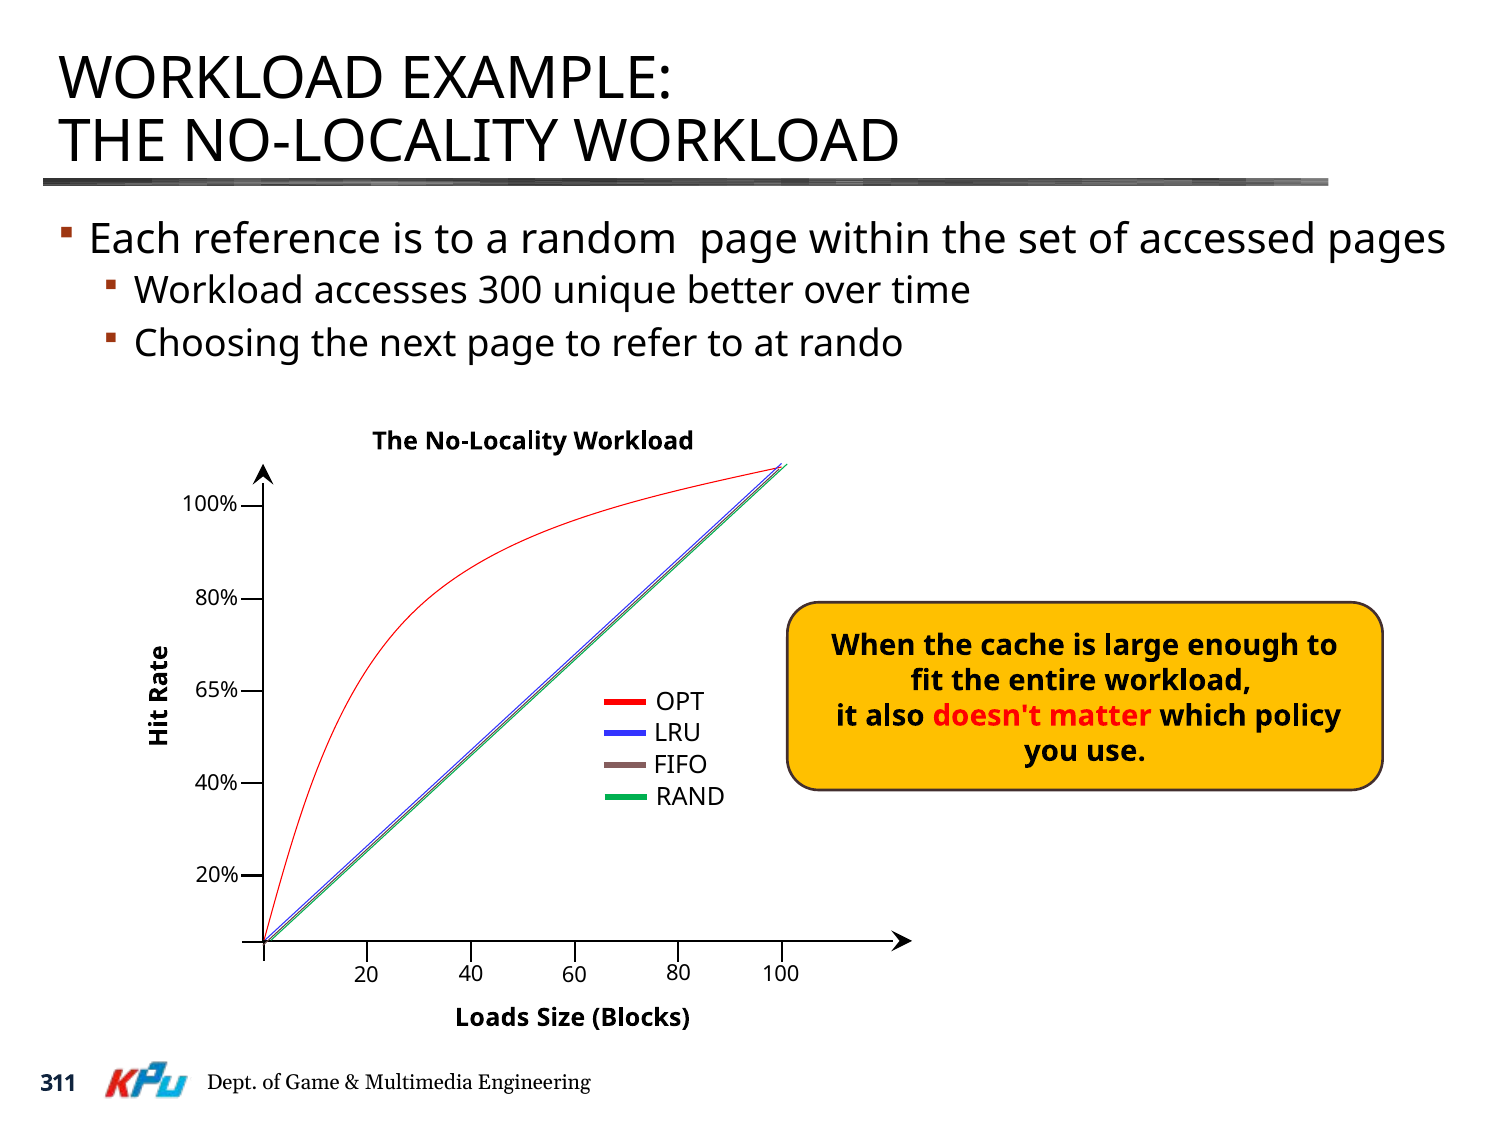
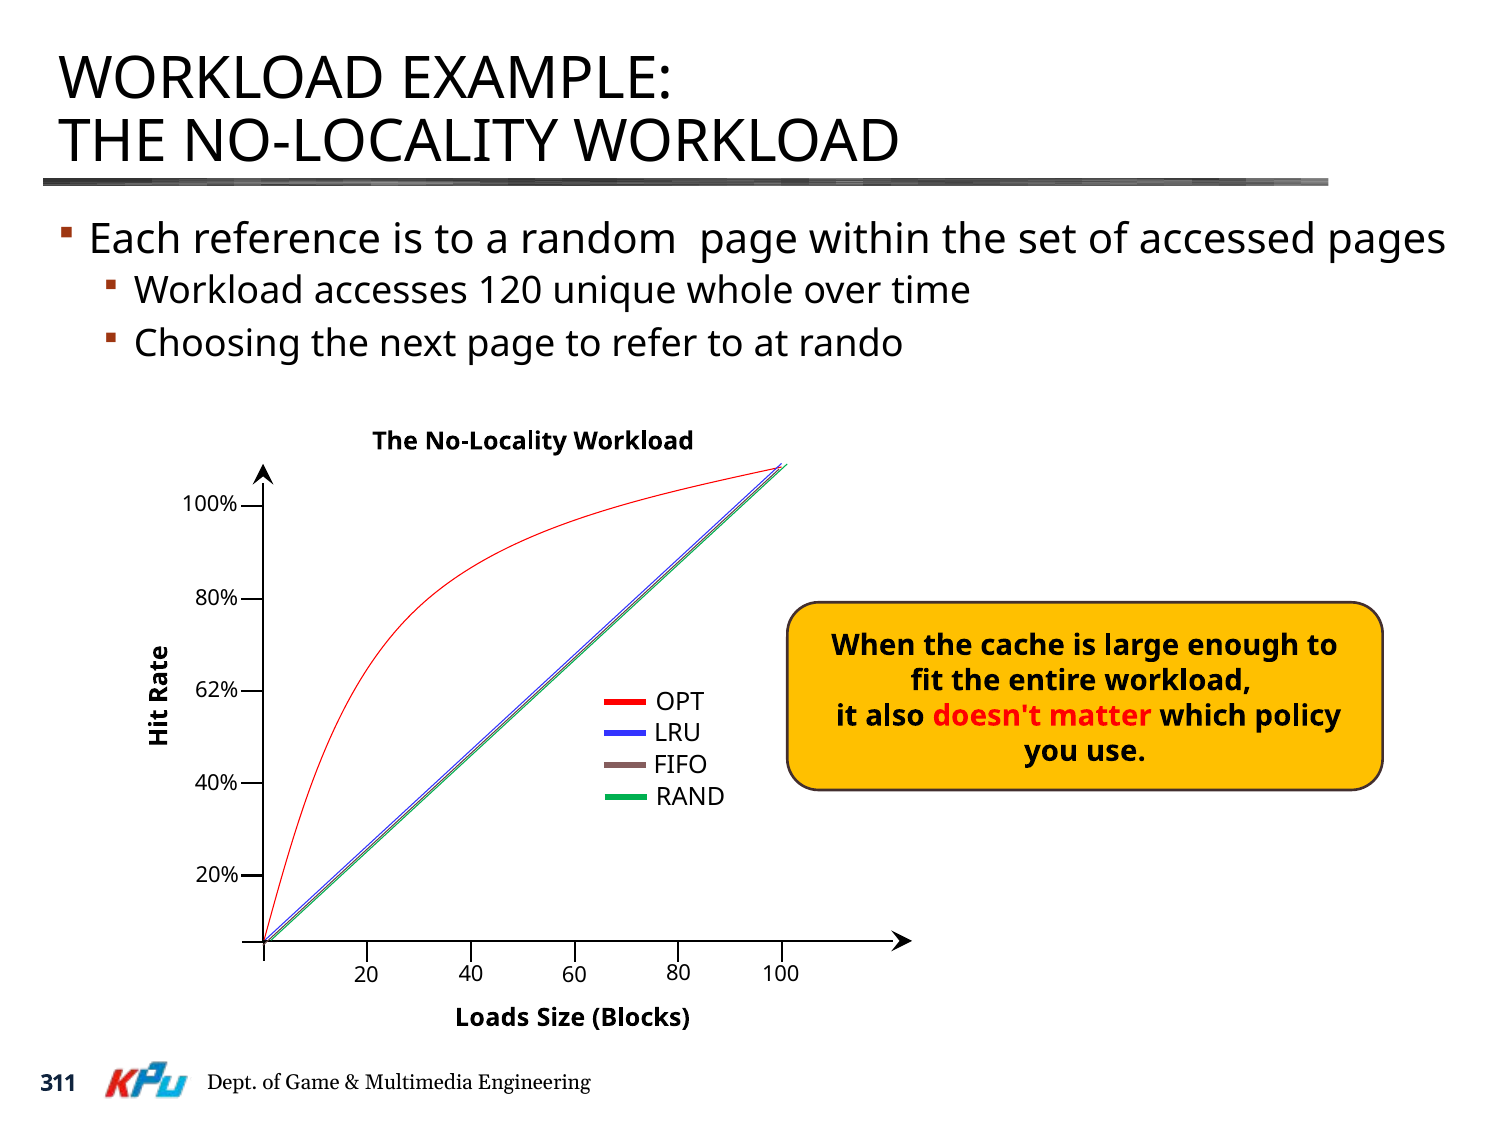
300: 300 -> 120
better: better -> whole
65%: 65% -> 62%
